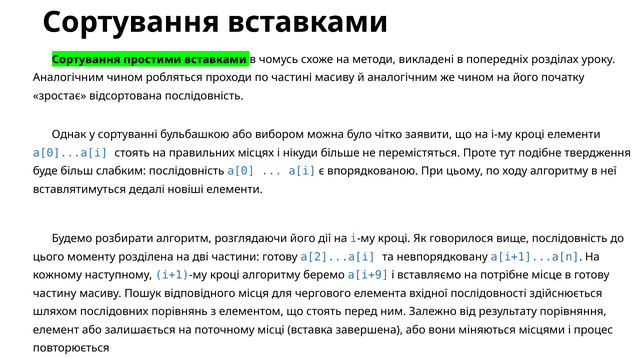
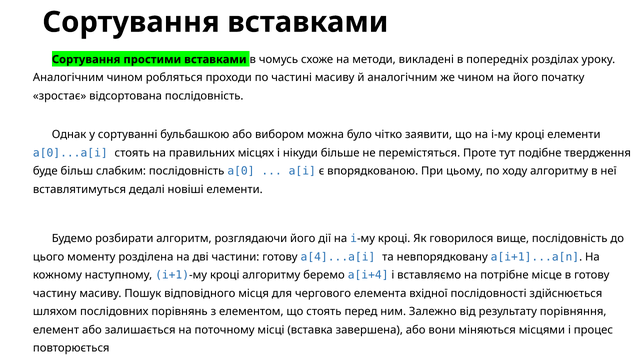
a[2]...a[i: a[2]...a[i -> a[4]...a[i
a[i+9: a[i+9 -> a[i+4
